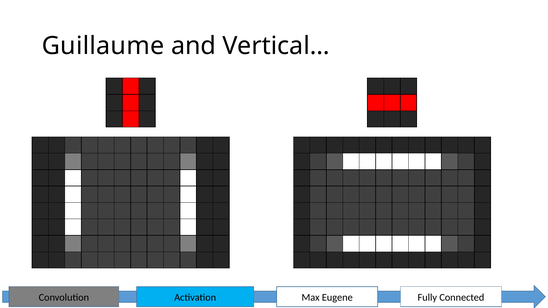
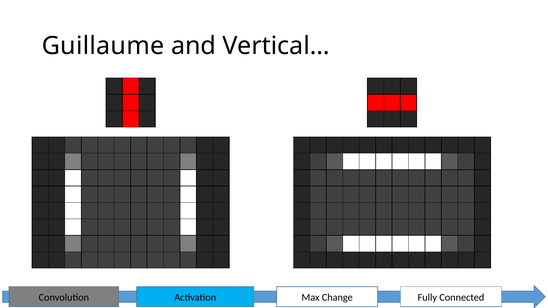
Eugene: Eugene -> Change
